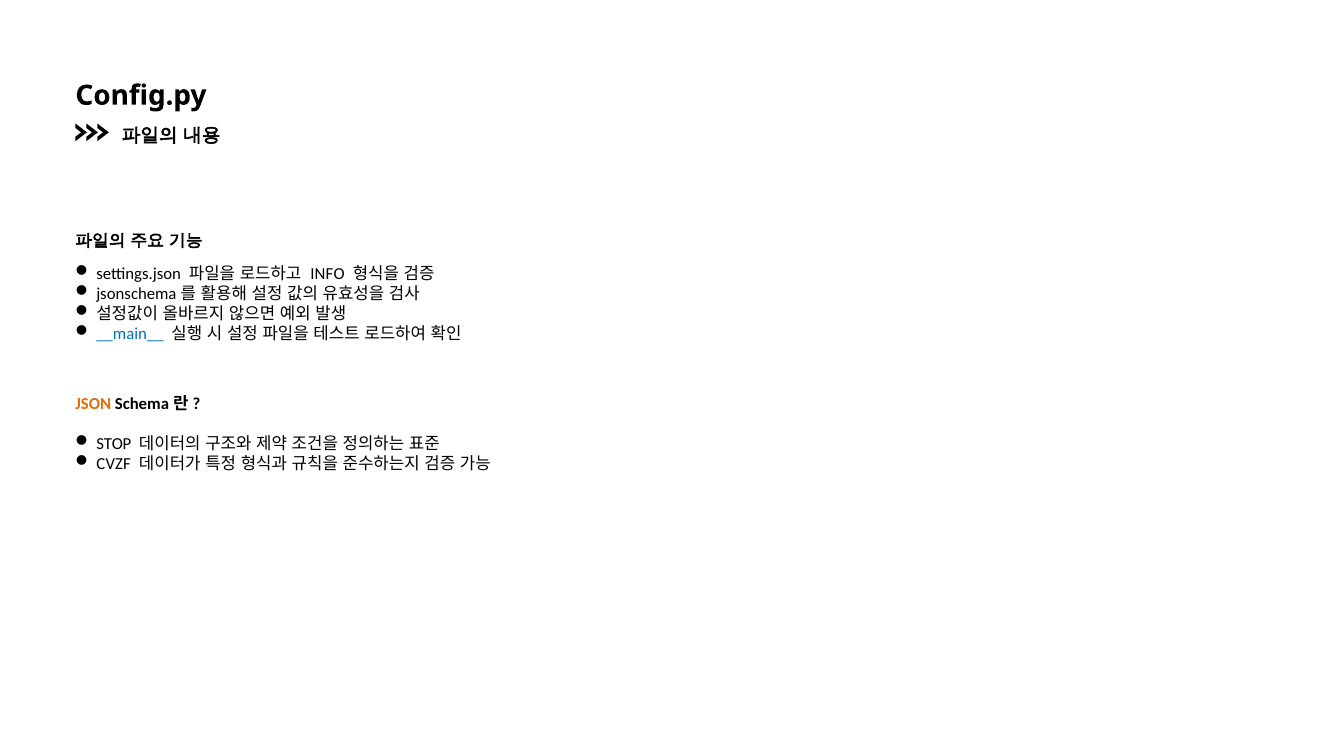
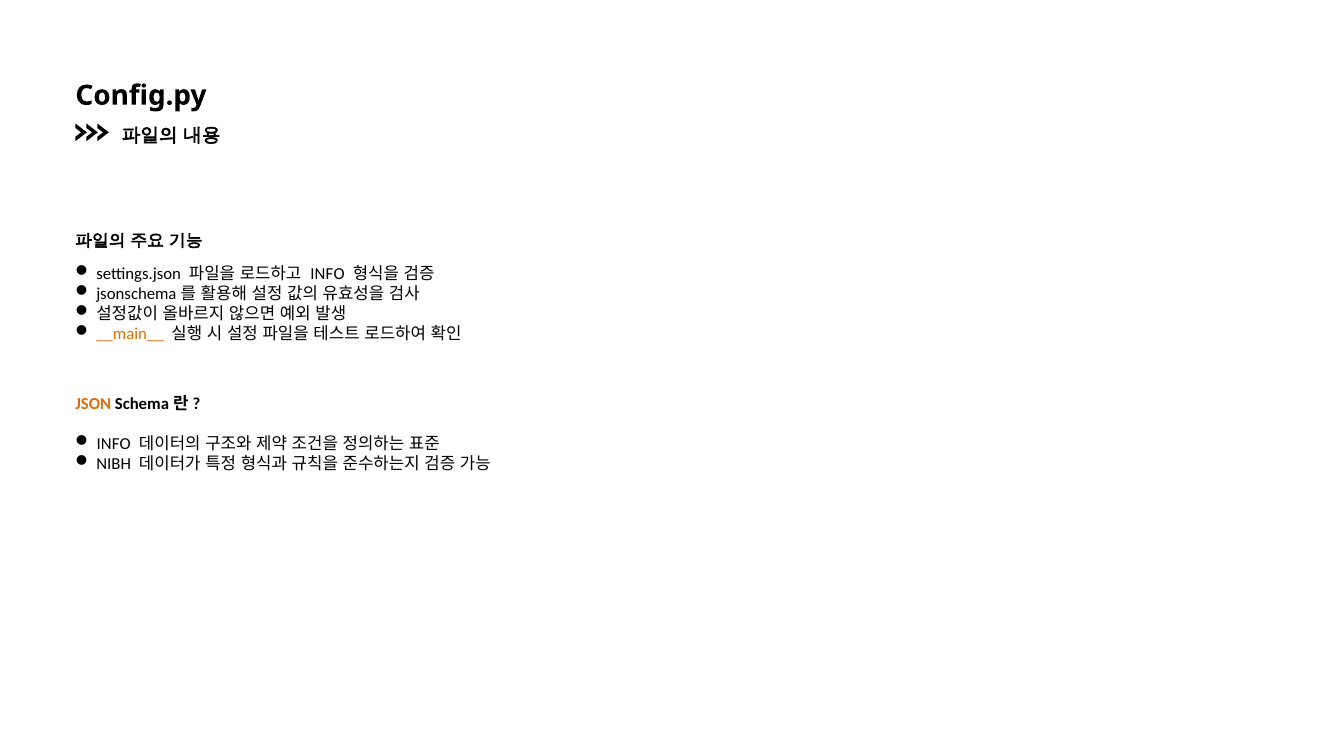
__main__ colour: blue -> orange
STOP at (114, 444): STOP -> INFO
CVZF: CVZF -> NIBH
